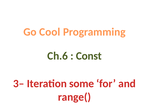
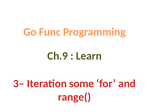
Cool: Cool -> Func
Ch.6: Ch.6 -> Ch.9
Const: Const -> Learn
